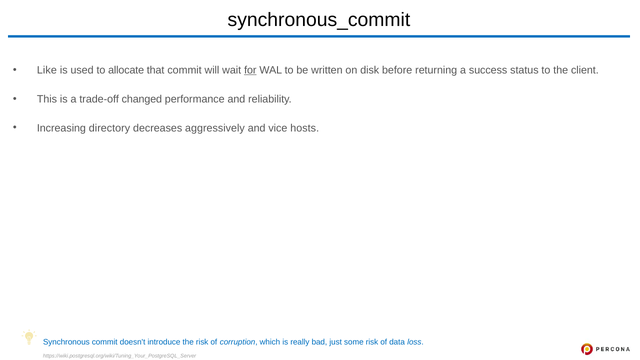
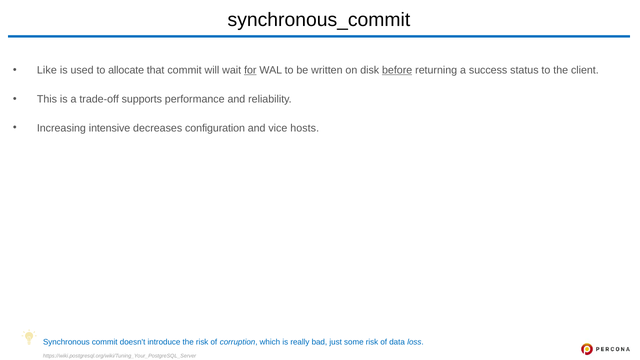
before underline: none -> present
changed: changed -> supports
directory: directory -> intensive
aggressively: aggressively -> configuration
